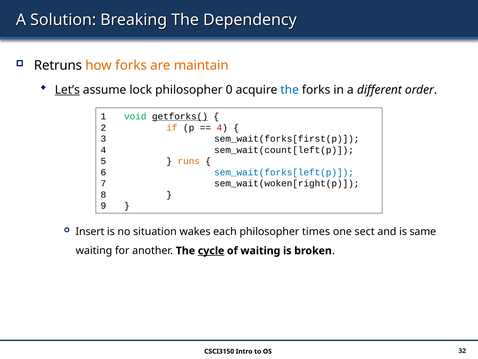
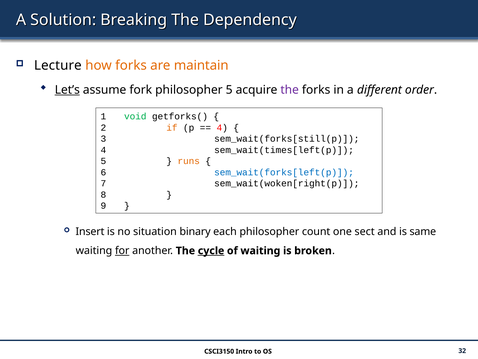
Retruns: Retruns -> Lecture
lock: lock -> fork
philosopher 0: 0 -> 5
the at (290, 90) colour: blue -> purple
getforks( underline: present -> none
sem_wait(forks[first(p: sem_wait(forks[first(p -> sem_wait(forks[still(p
sem_wait(count[left(p: sem_wait(count[left(p -> sem_wait(times[left(p
wakes: wakes -> binary
times: times -> count
for underline: none -> present
